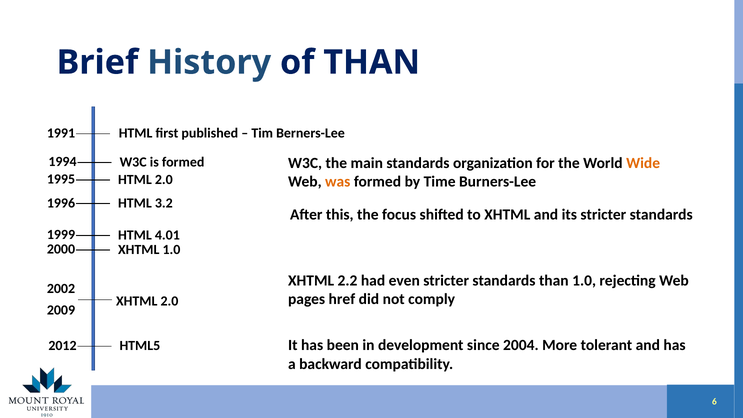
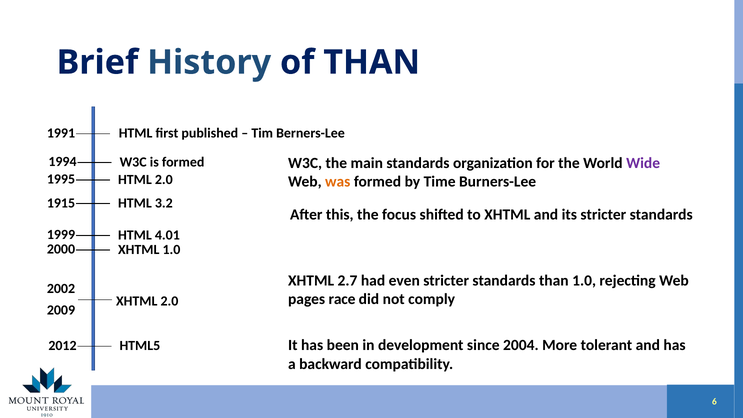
Wide colour: orange -> purple
1996: 1996 -> 1915
2.2: 2.2 -> 2.7
href: href -> race
